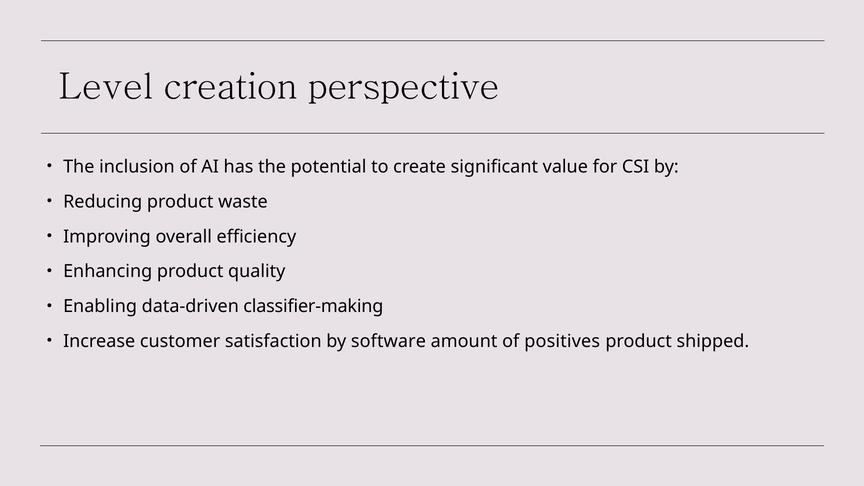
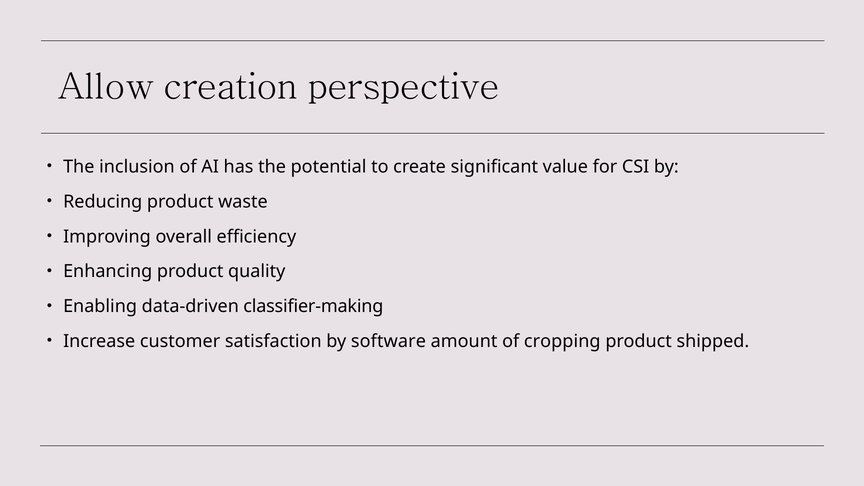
Level: Level -> Allow
positives: positives -> cropping
